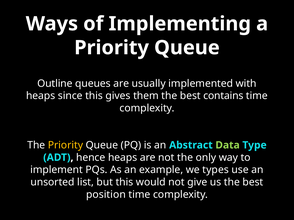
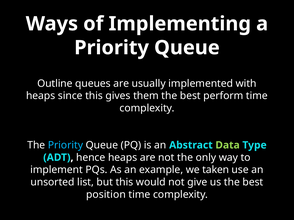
contains: contains -> perform
Priority at (65, 145) colour: yellow -> light blue
types: types -> taken
